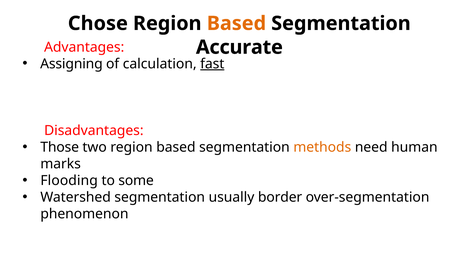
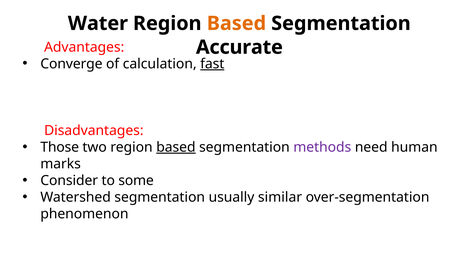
Chose: Chose -> Water
Assigning: Assigning -> Converge
based at (176, 147) underline: none -> present
methods colour: orange -> purple
Flooding: Flooding -> Consider
border: border -> similar
